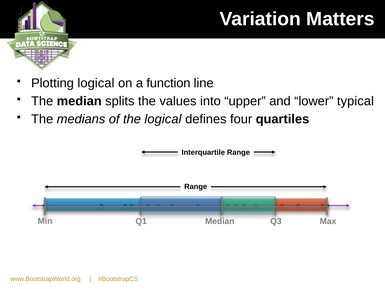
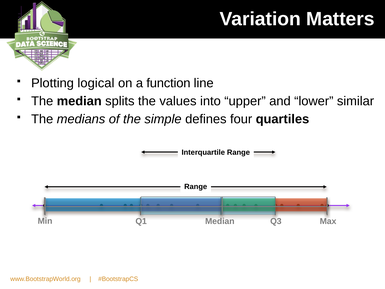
typical: typical -> similar
the logical: logical -> simple
